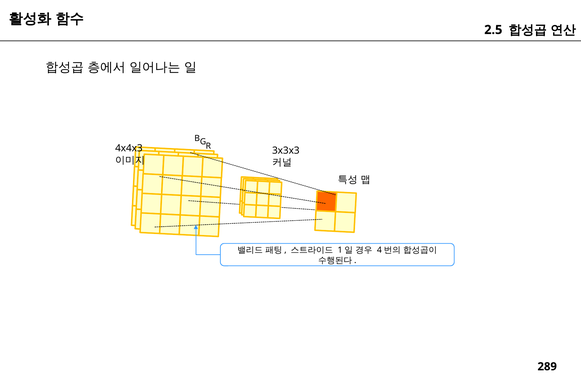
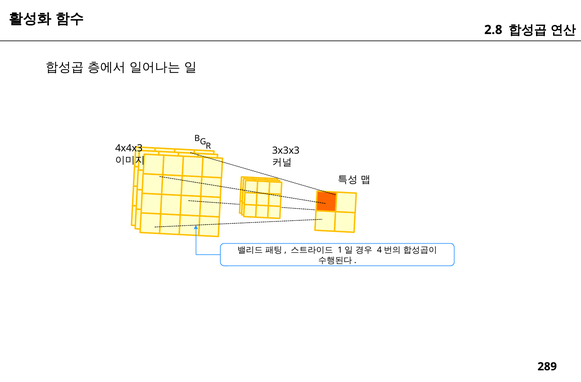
2.5: 2.5 -> 2.8
